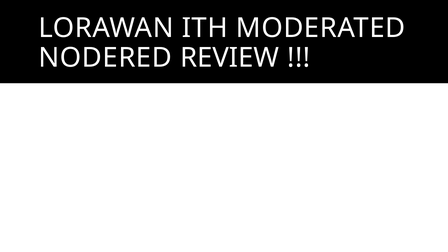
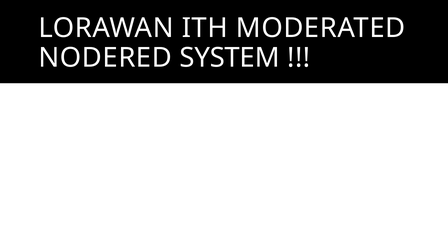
REVIEW: REVIEW -> SYSTEM
